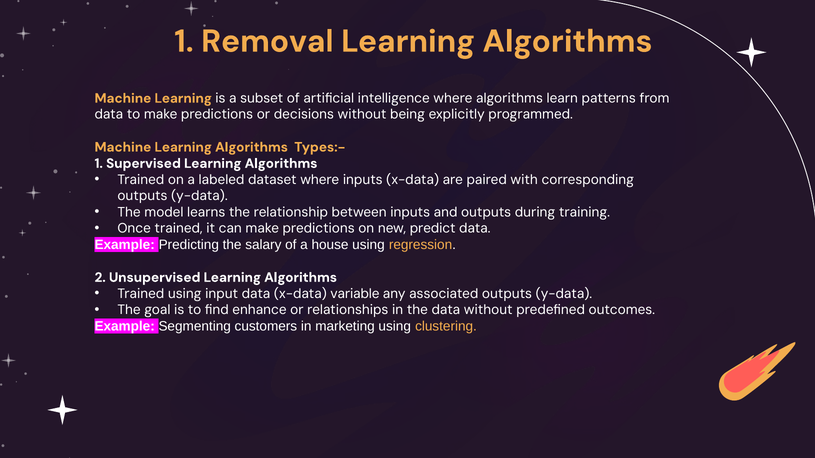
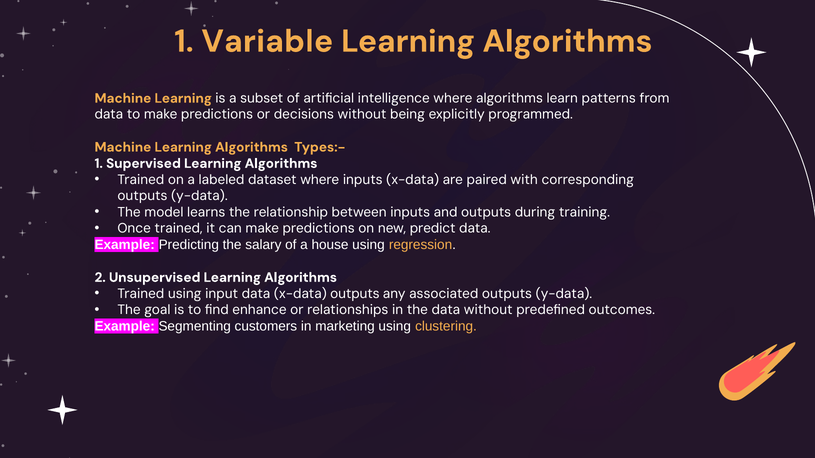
Removal: Removal -> Variable
x-data variable: variable -> outputs
